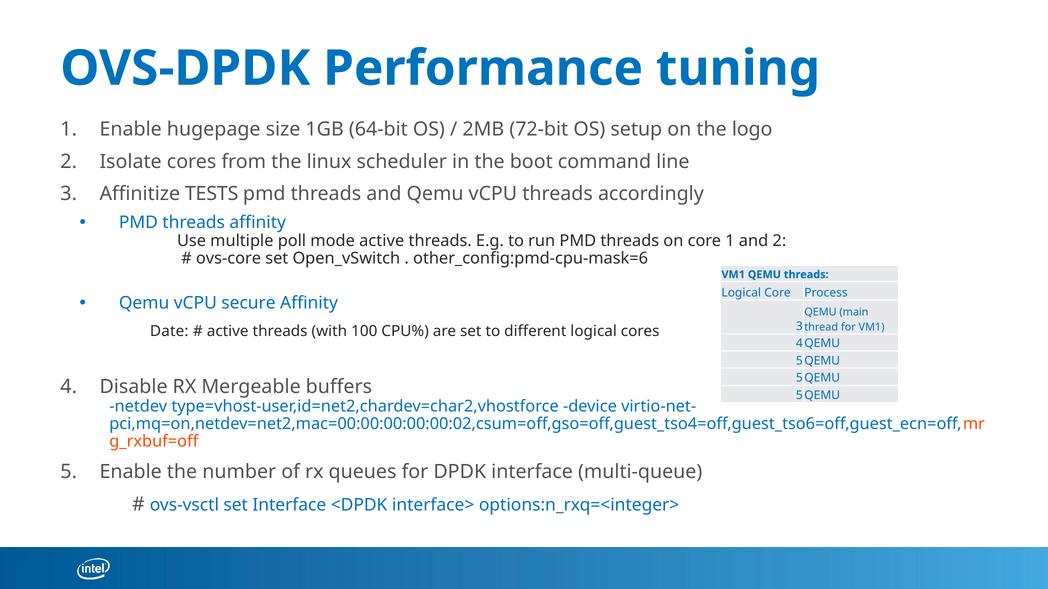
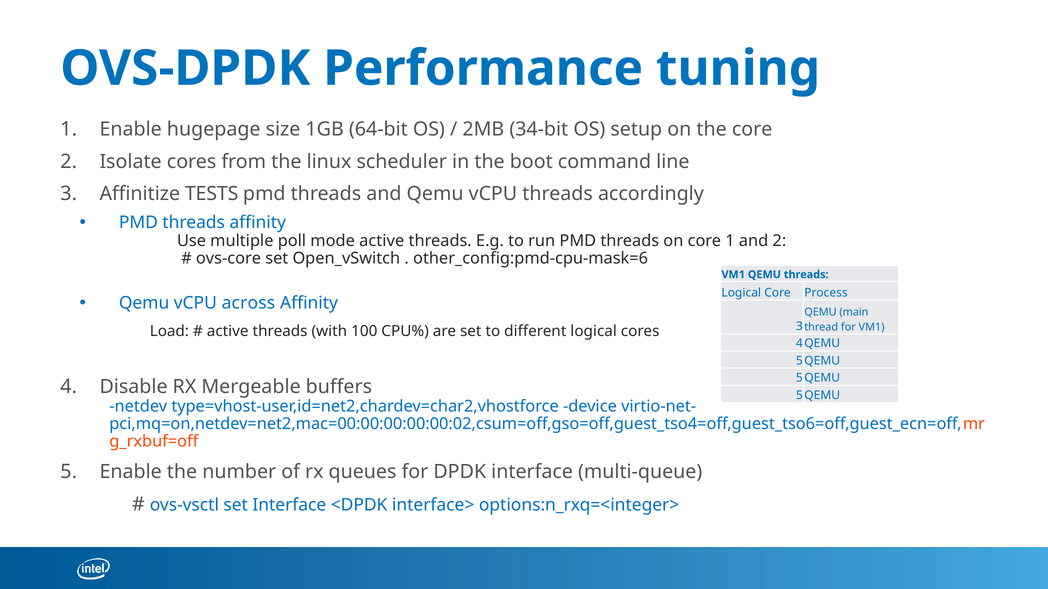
72-bit: 72-bit -> 34-bit
the logo: logo -> core
secure: secure -> across
Date: Date -> Load
